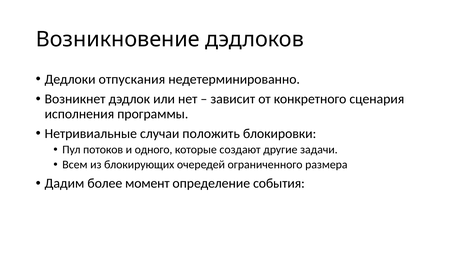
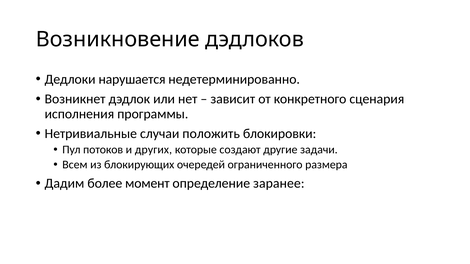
отпускания: отпускания -> нарушается
одного: одного -> других
события: события -> заранее
